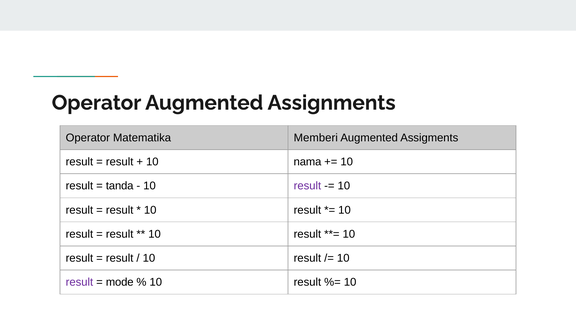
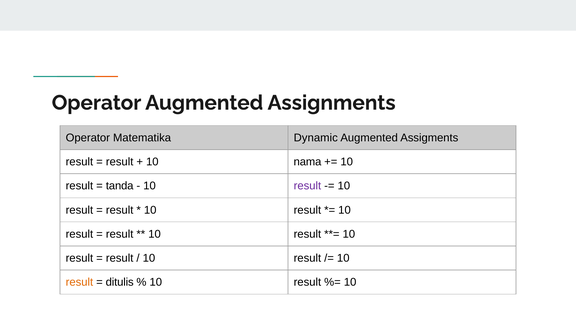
Memberi: Memberi -> Dynamic
result at (79, 282) colour: purple -> orange
mode: mode -> ditulis
